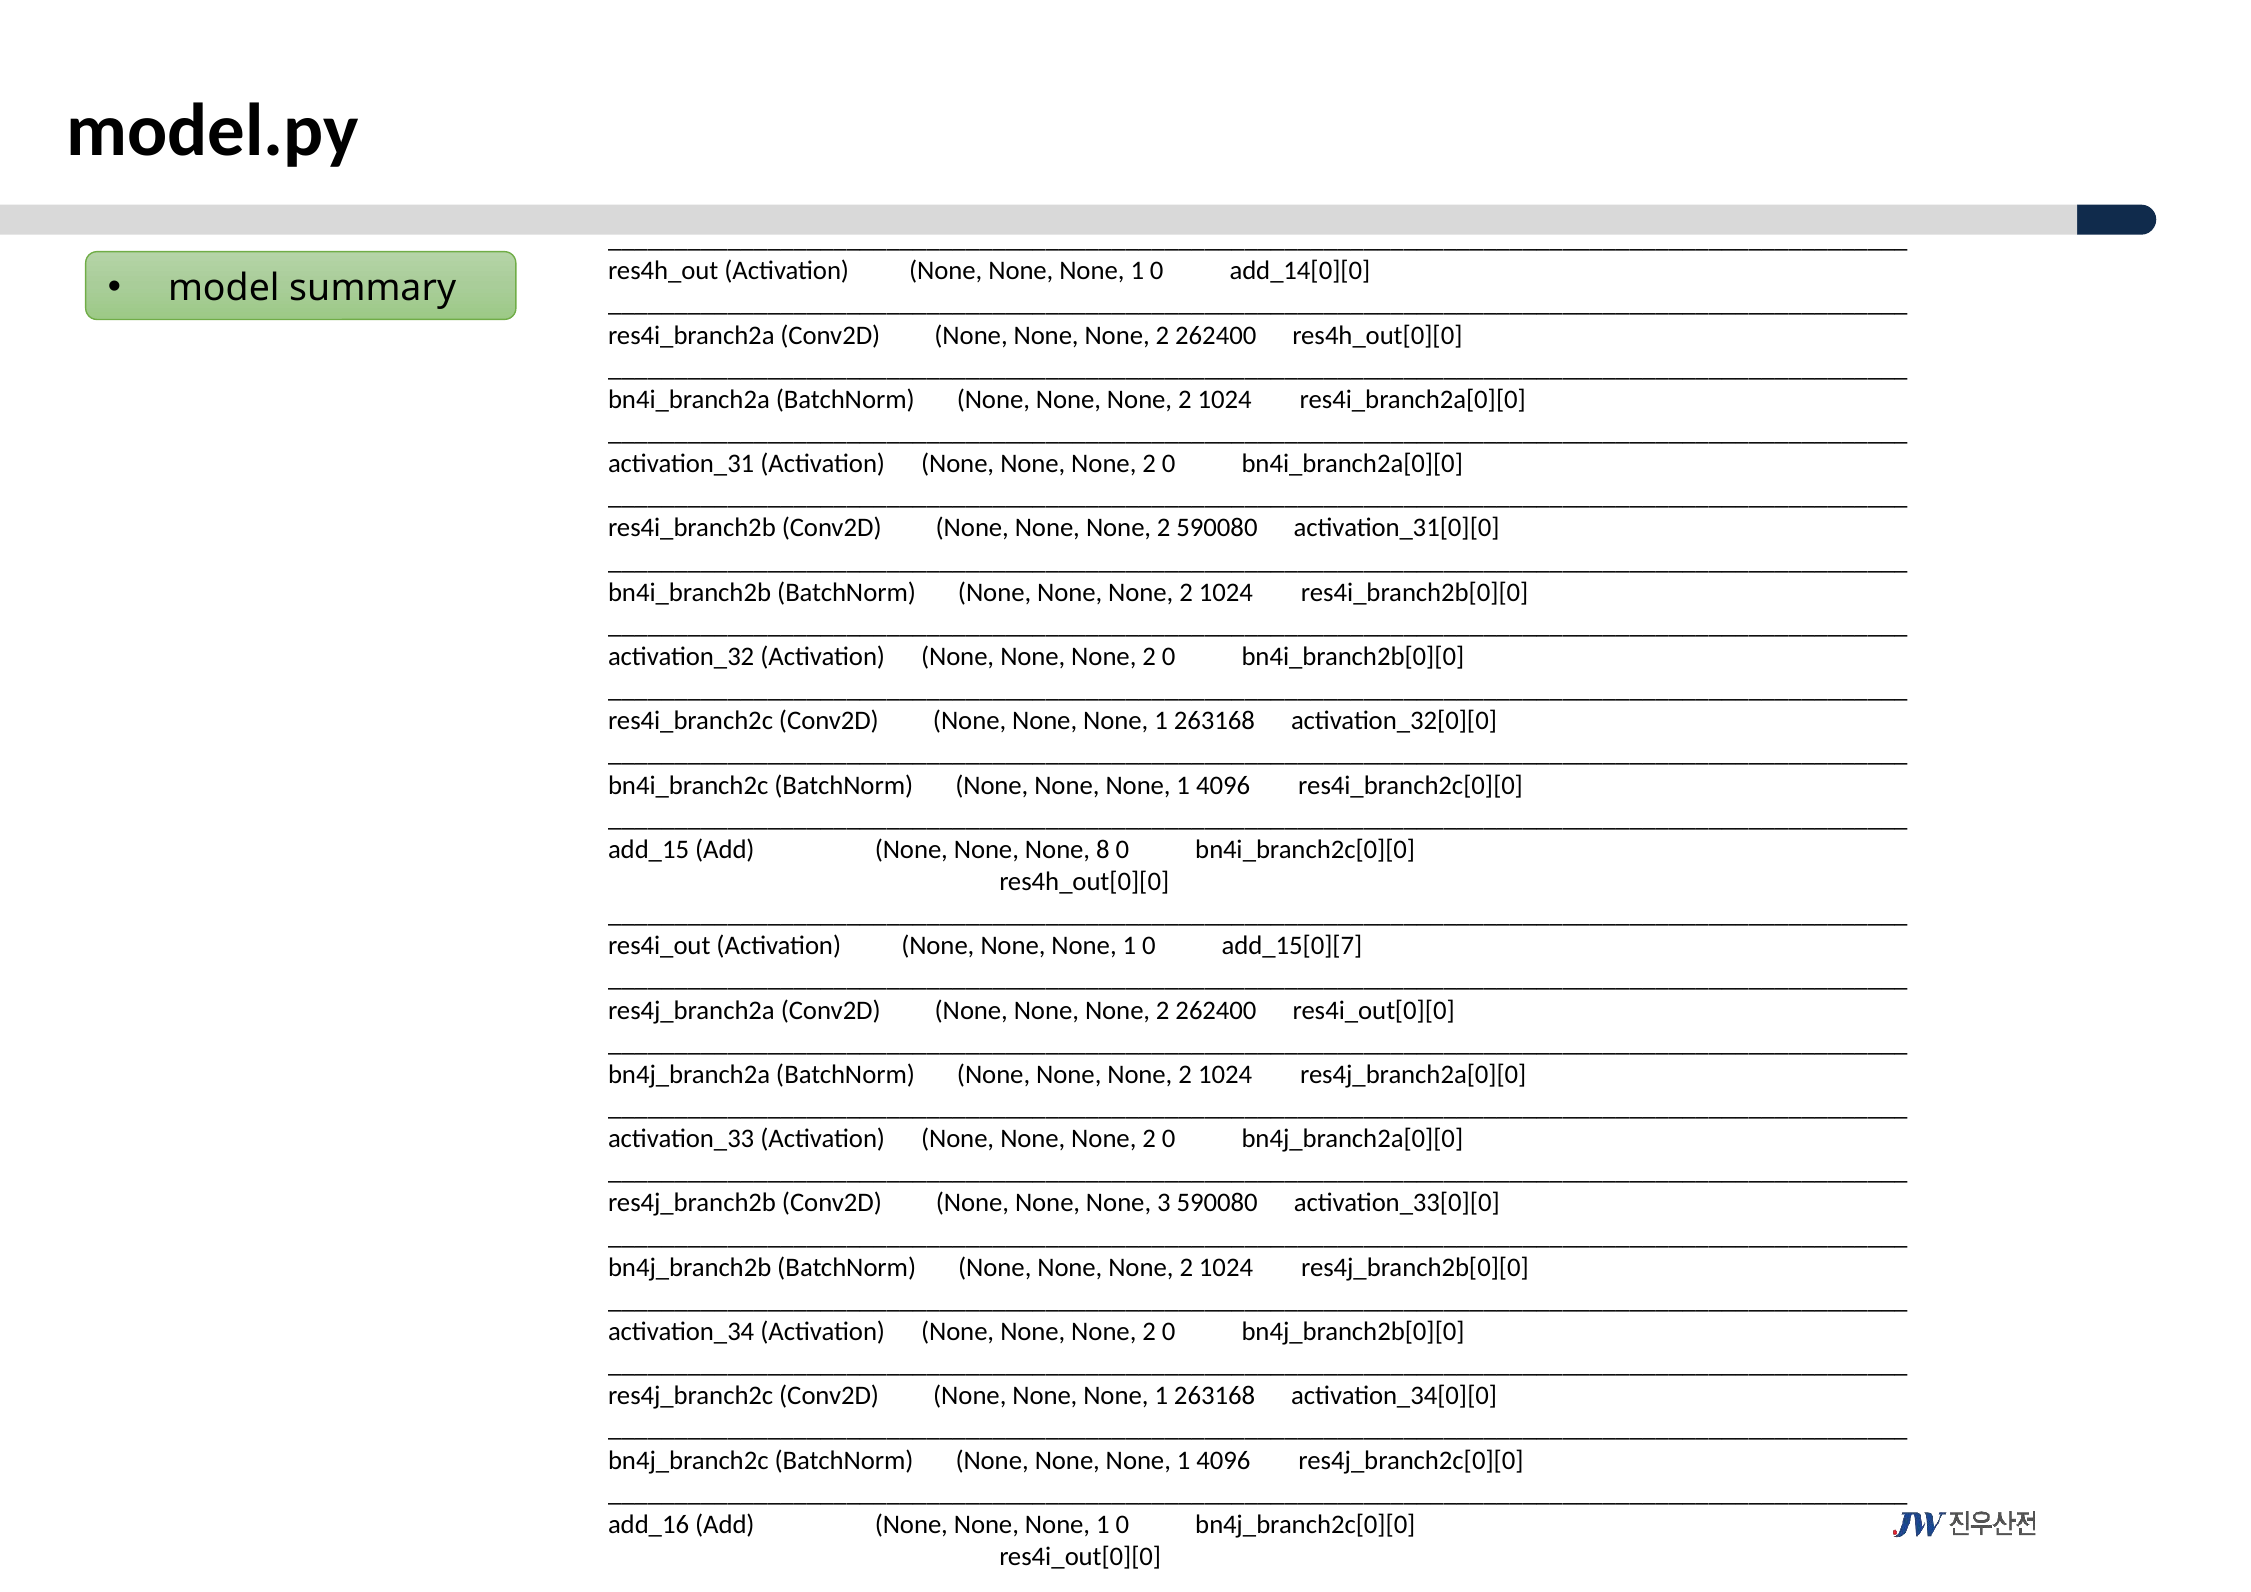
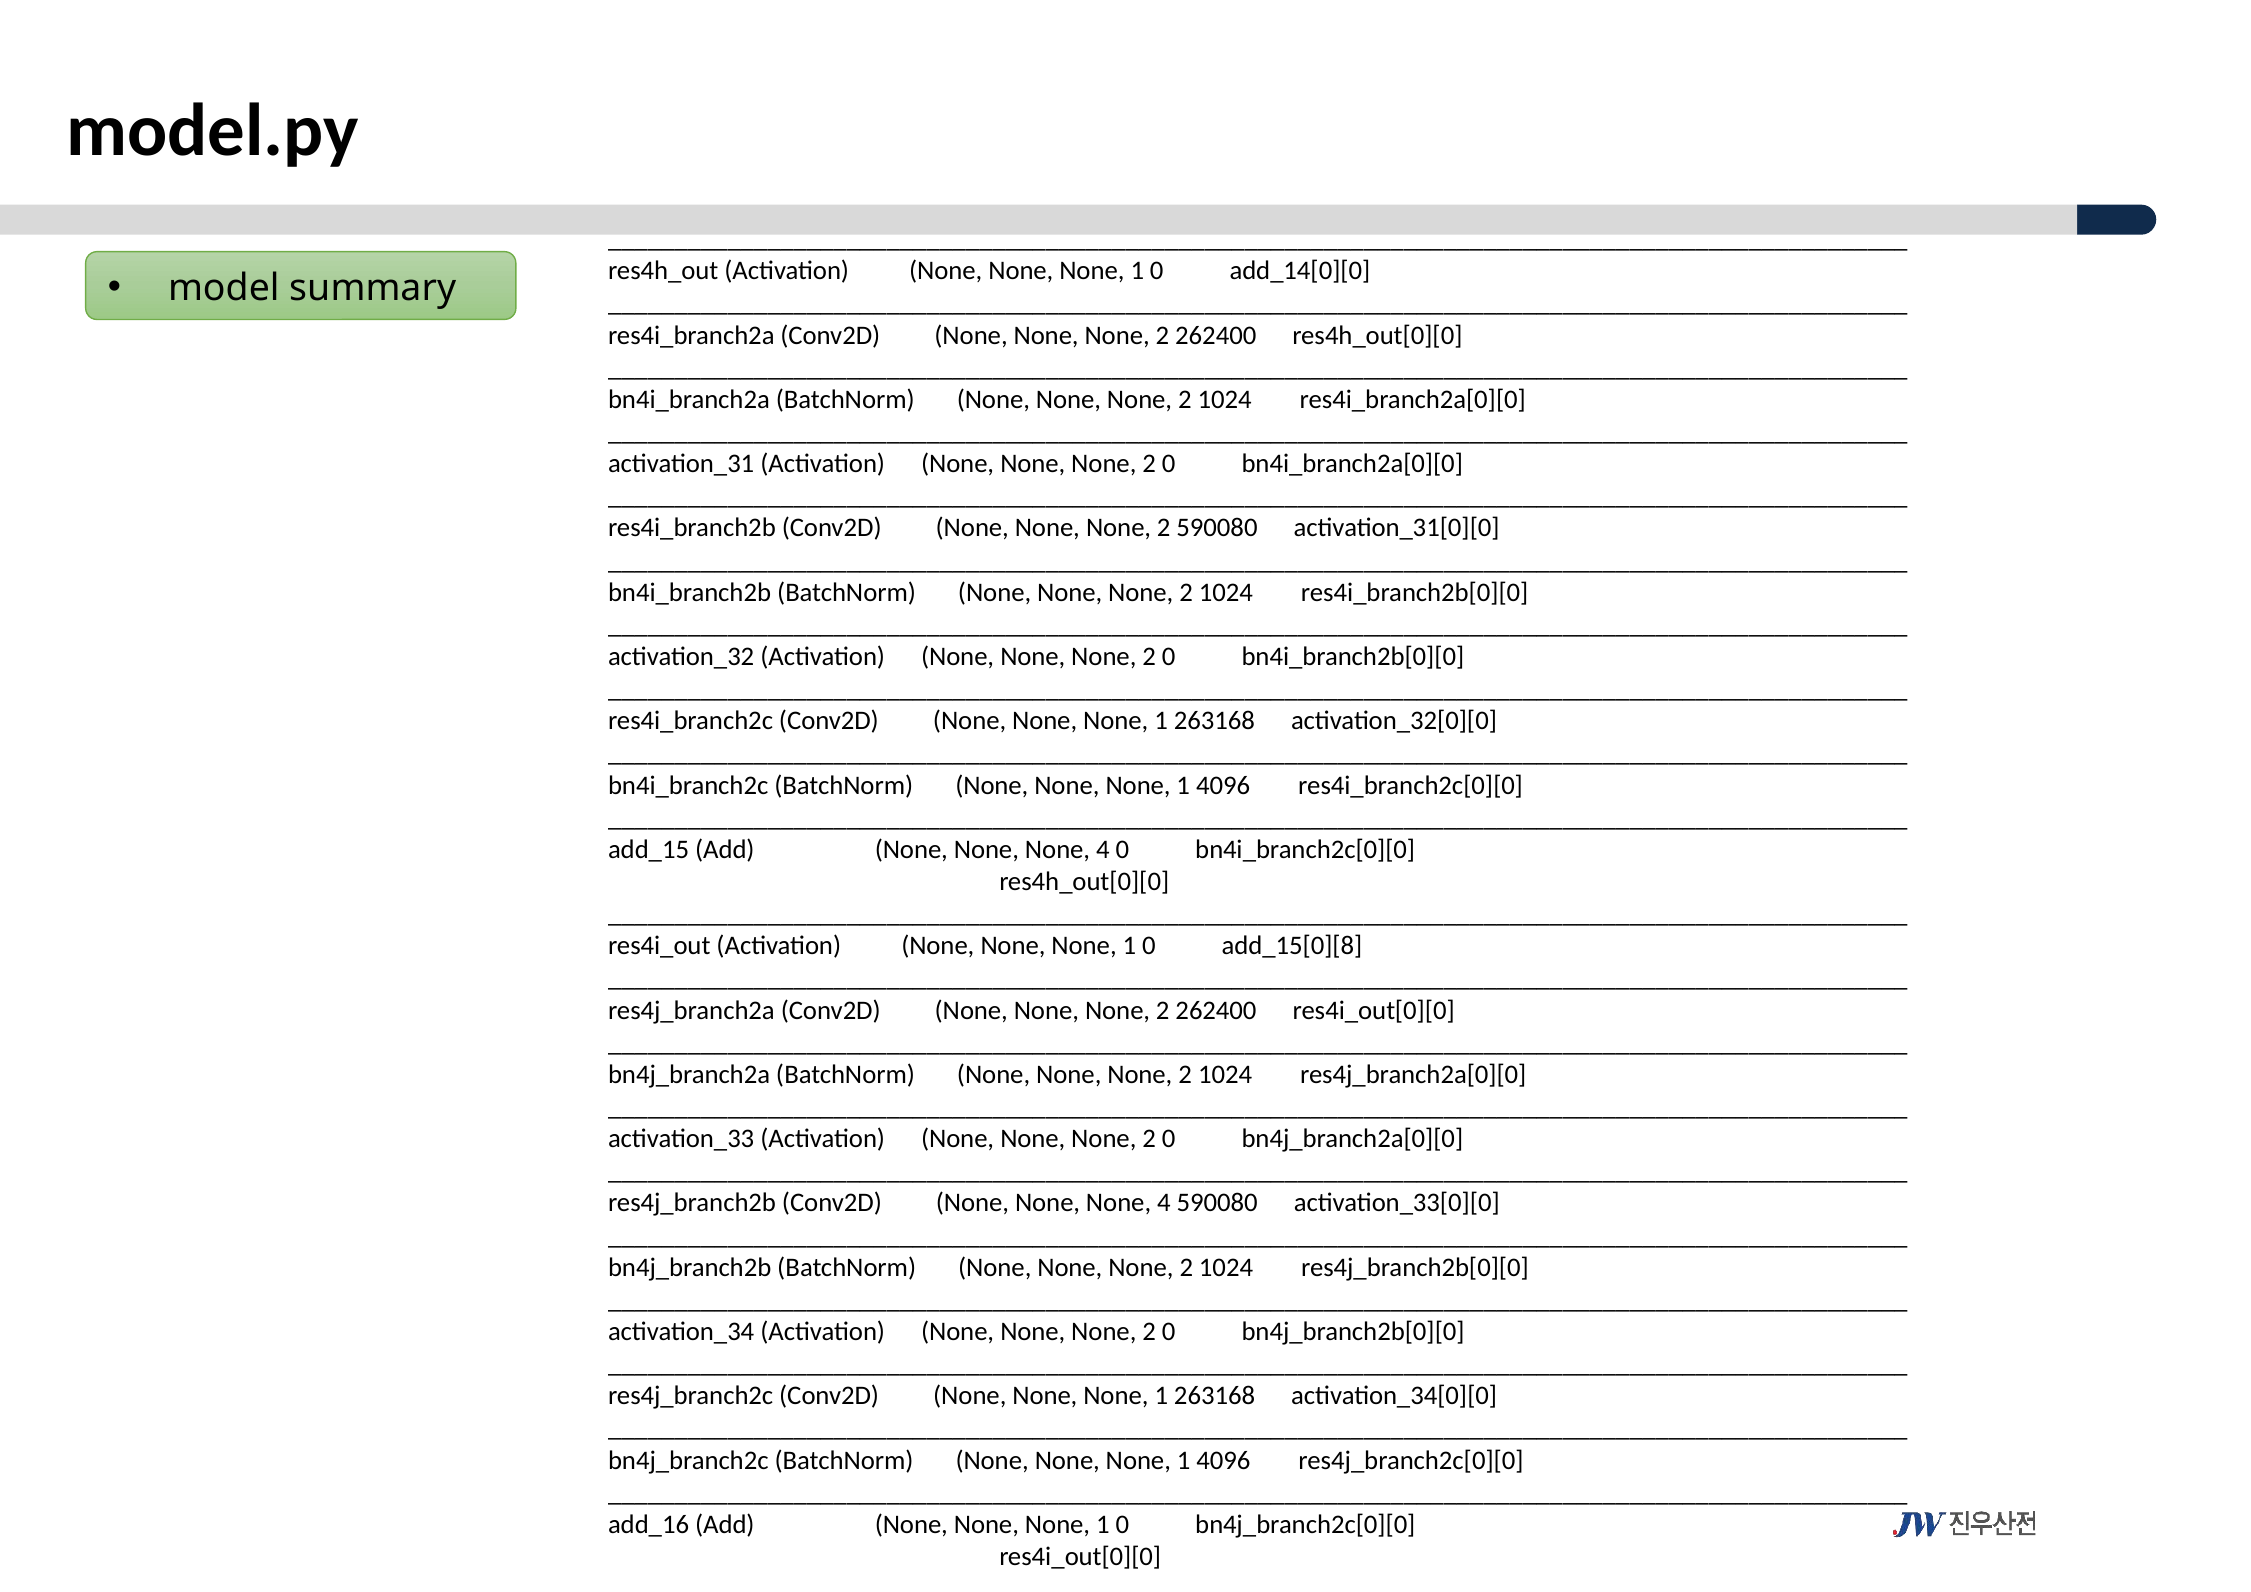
8 at (1103, 849): 8 -> 4
add_15[0][7: add_15[0][7 -> add_15[0][8
3 at (1164, 1203): 3 -> 4
